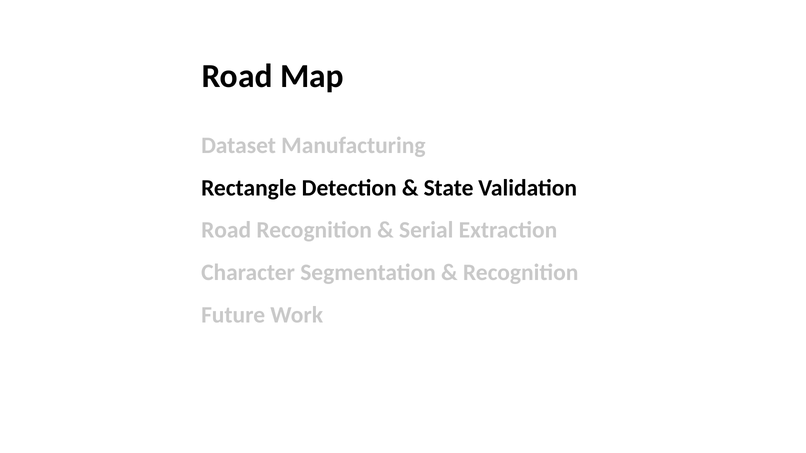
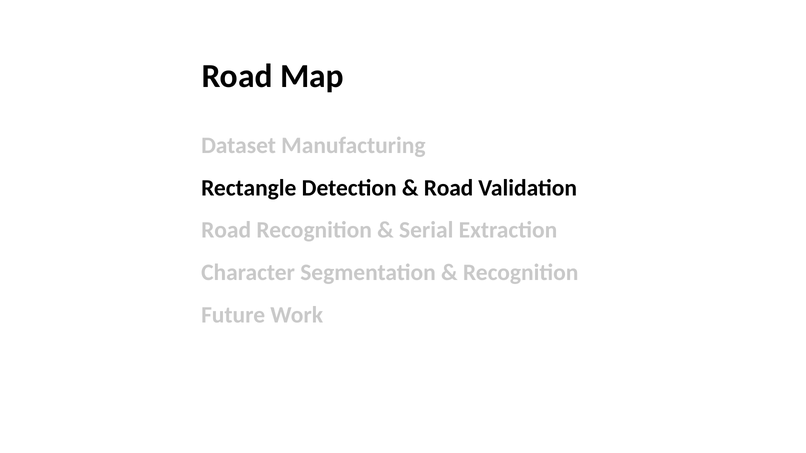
State at (449, 188): State -> Road
